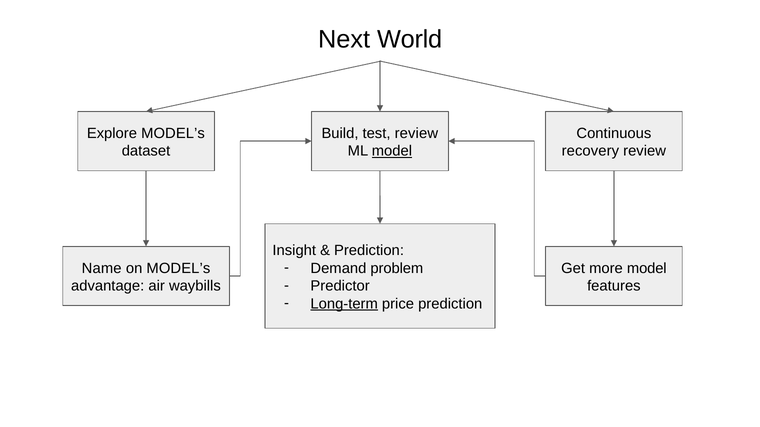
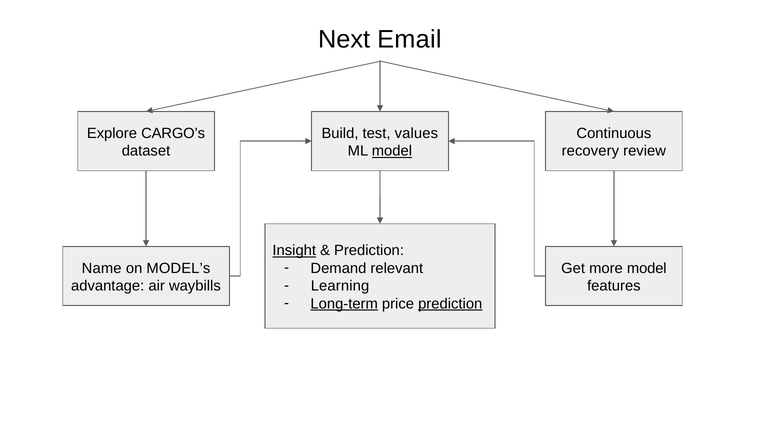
World: World -> Email
Explore MODEL’s: MODEL’s -> CARGO’s
test review: review -> values
Insight underline: none -> present
problem: problem -> relevant
Predictor: Predictor -> Learning
prediction at (450, 304) underline: none -> present
